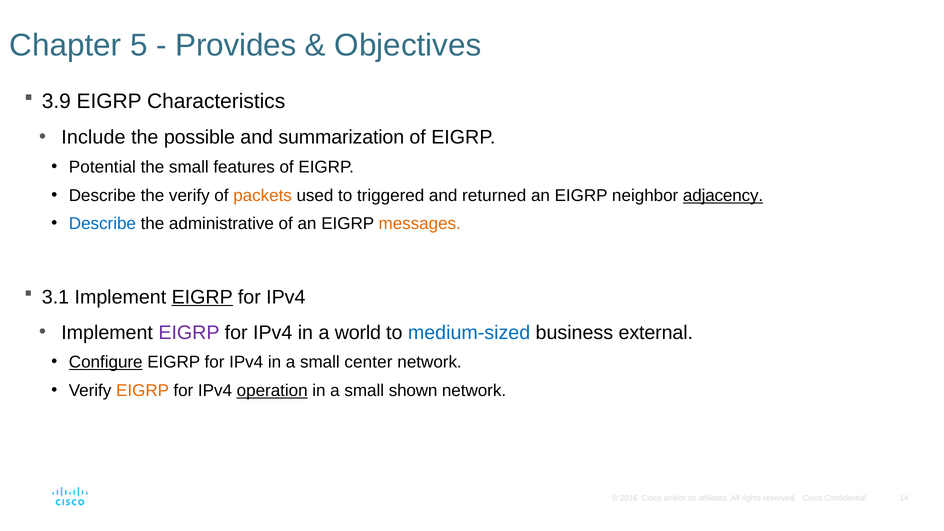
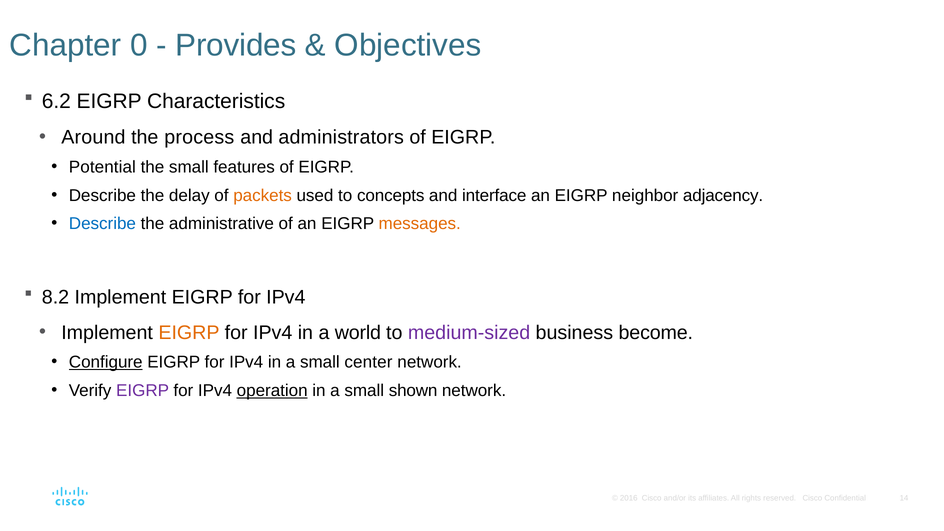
5: 5 -> 0
3.9: 3.9 -> 6.2
Include: Include -> Around
possible: possible -> process
summarization: summarization -> administrators
the verify: verify -> delay
triggered: triggered -> concepts
returned: returned -> interface
adjacency underline: present -> none
3.1: 3.1 -> 8.2
EIGRP at (202, 297) underline: present -> none
EIGRP at (189, 333) colour: purple -> orange
medium-sized colour: blue -> purple
external: external -> become
EIGRP at (143, 391) colour: orange -> purple
